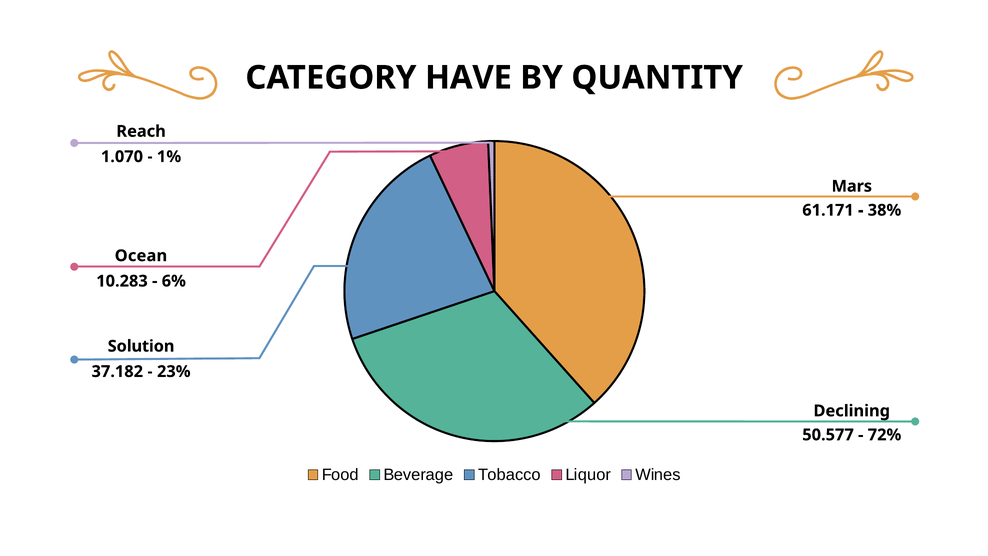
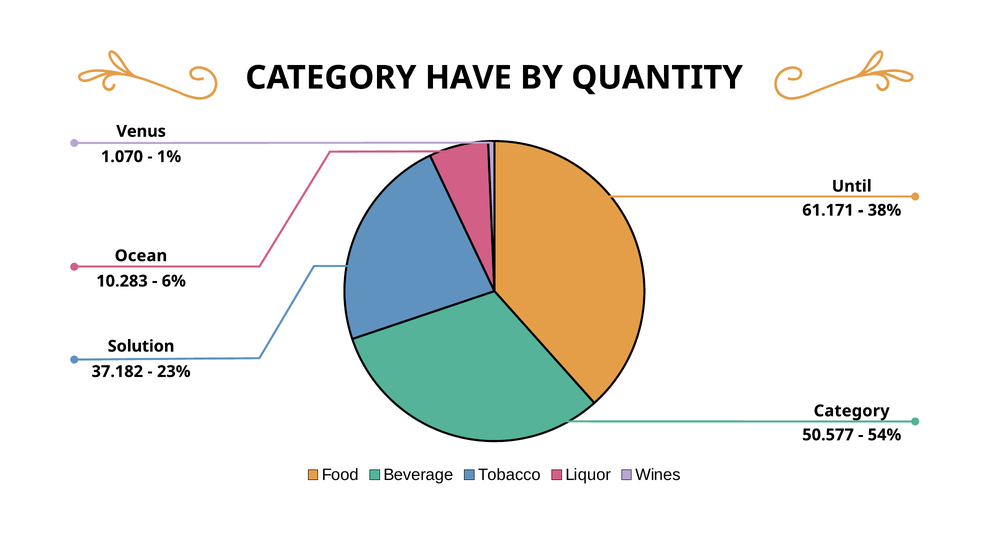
Reach: Reach -> Venus
Mars: Mars -> Until
Declining at (852, 411): Declining -> Category
72%: 72% -> 54%
